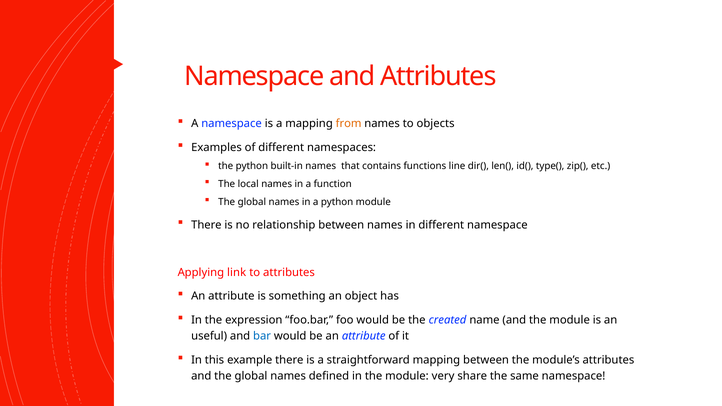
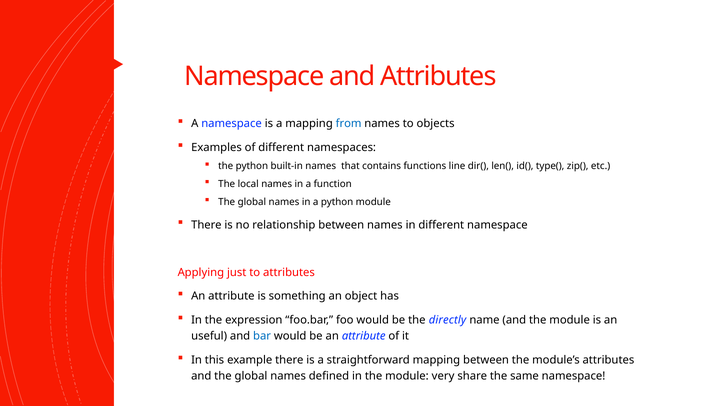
from colour: orange -> blue
link: link -> just
created: created -> directly
